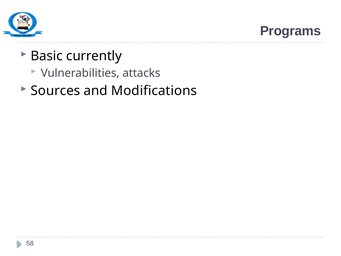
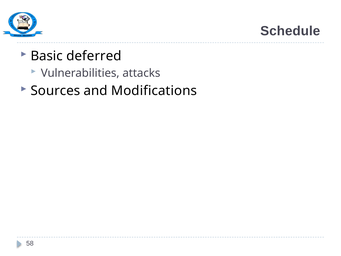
Programs: Programs -> Schedule
currently: currently -> deferred
